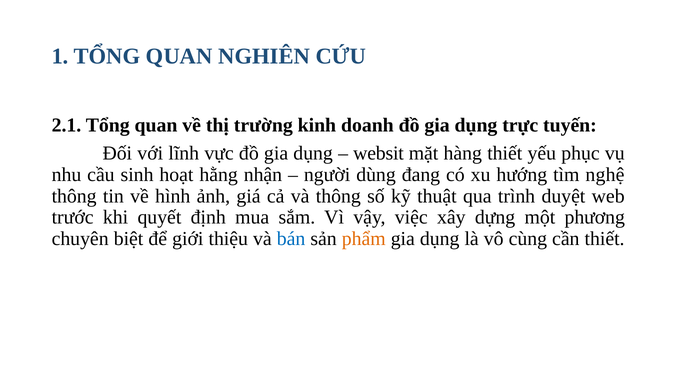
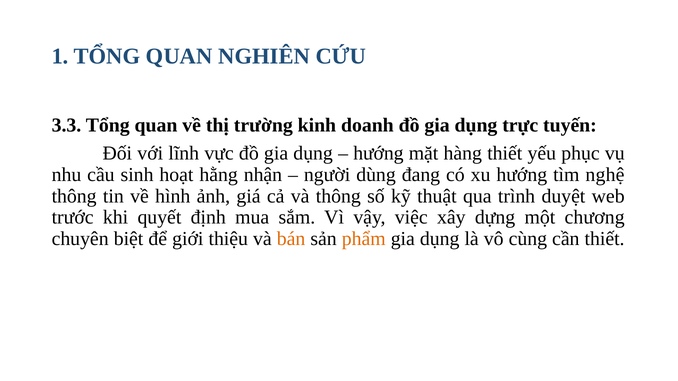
2.1: 2.1 -> 3.3
websit at (378, 154): websit -> hướng
phương: phương -> chương
bán colour: blue -> orange
